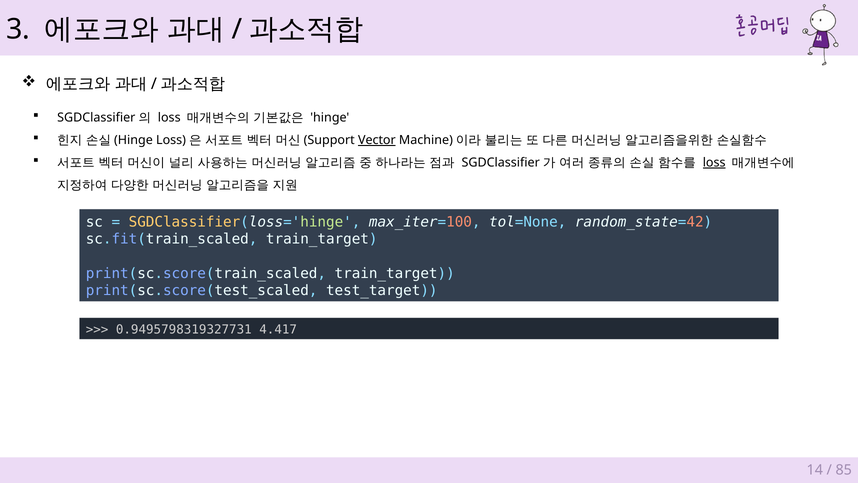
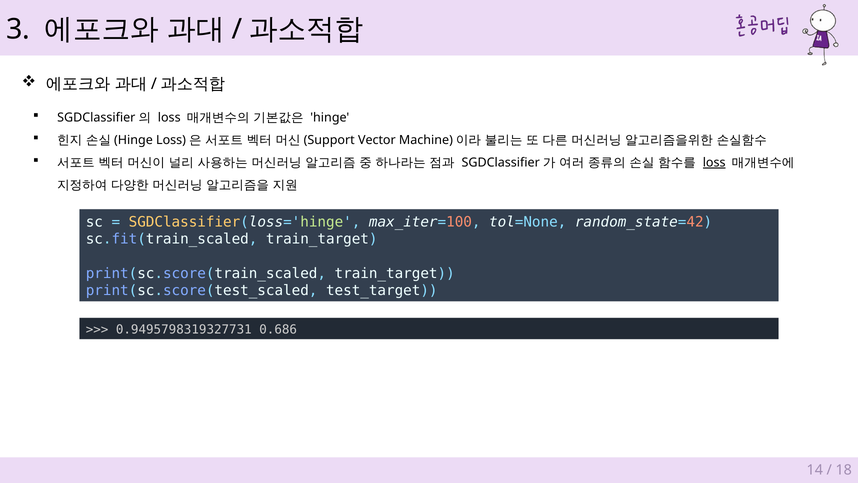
Vector underline: present -> none
4.417: 4.417 -> 0.686
85: 85 -> 18
